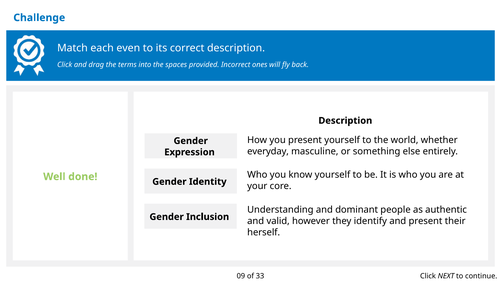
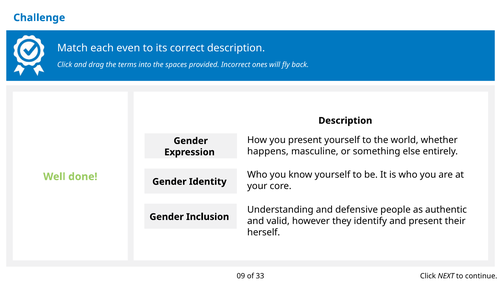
everyday: everyday -> happens
dominant: dominant -> defensive
